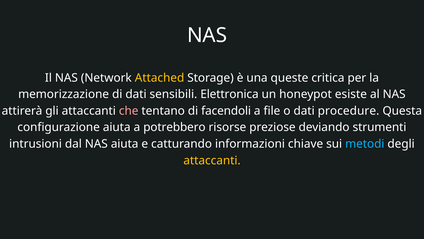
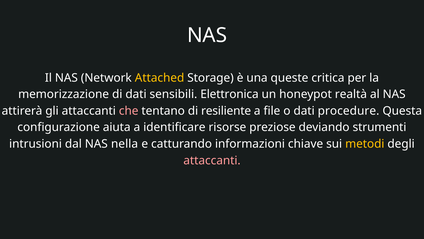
esiste: esiste -> realtà
facendoli: facendoli -> resiliente
potrebbero: potrebbero -> identificare
NAS aiuta: aiuta -> nella
metodi colour: light blue -> yellow
attaccanti at (212, 160) colour: yellow -> pink
